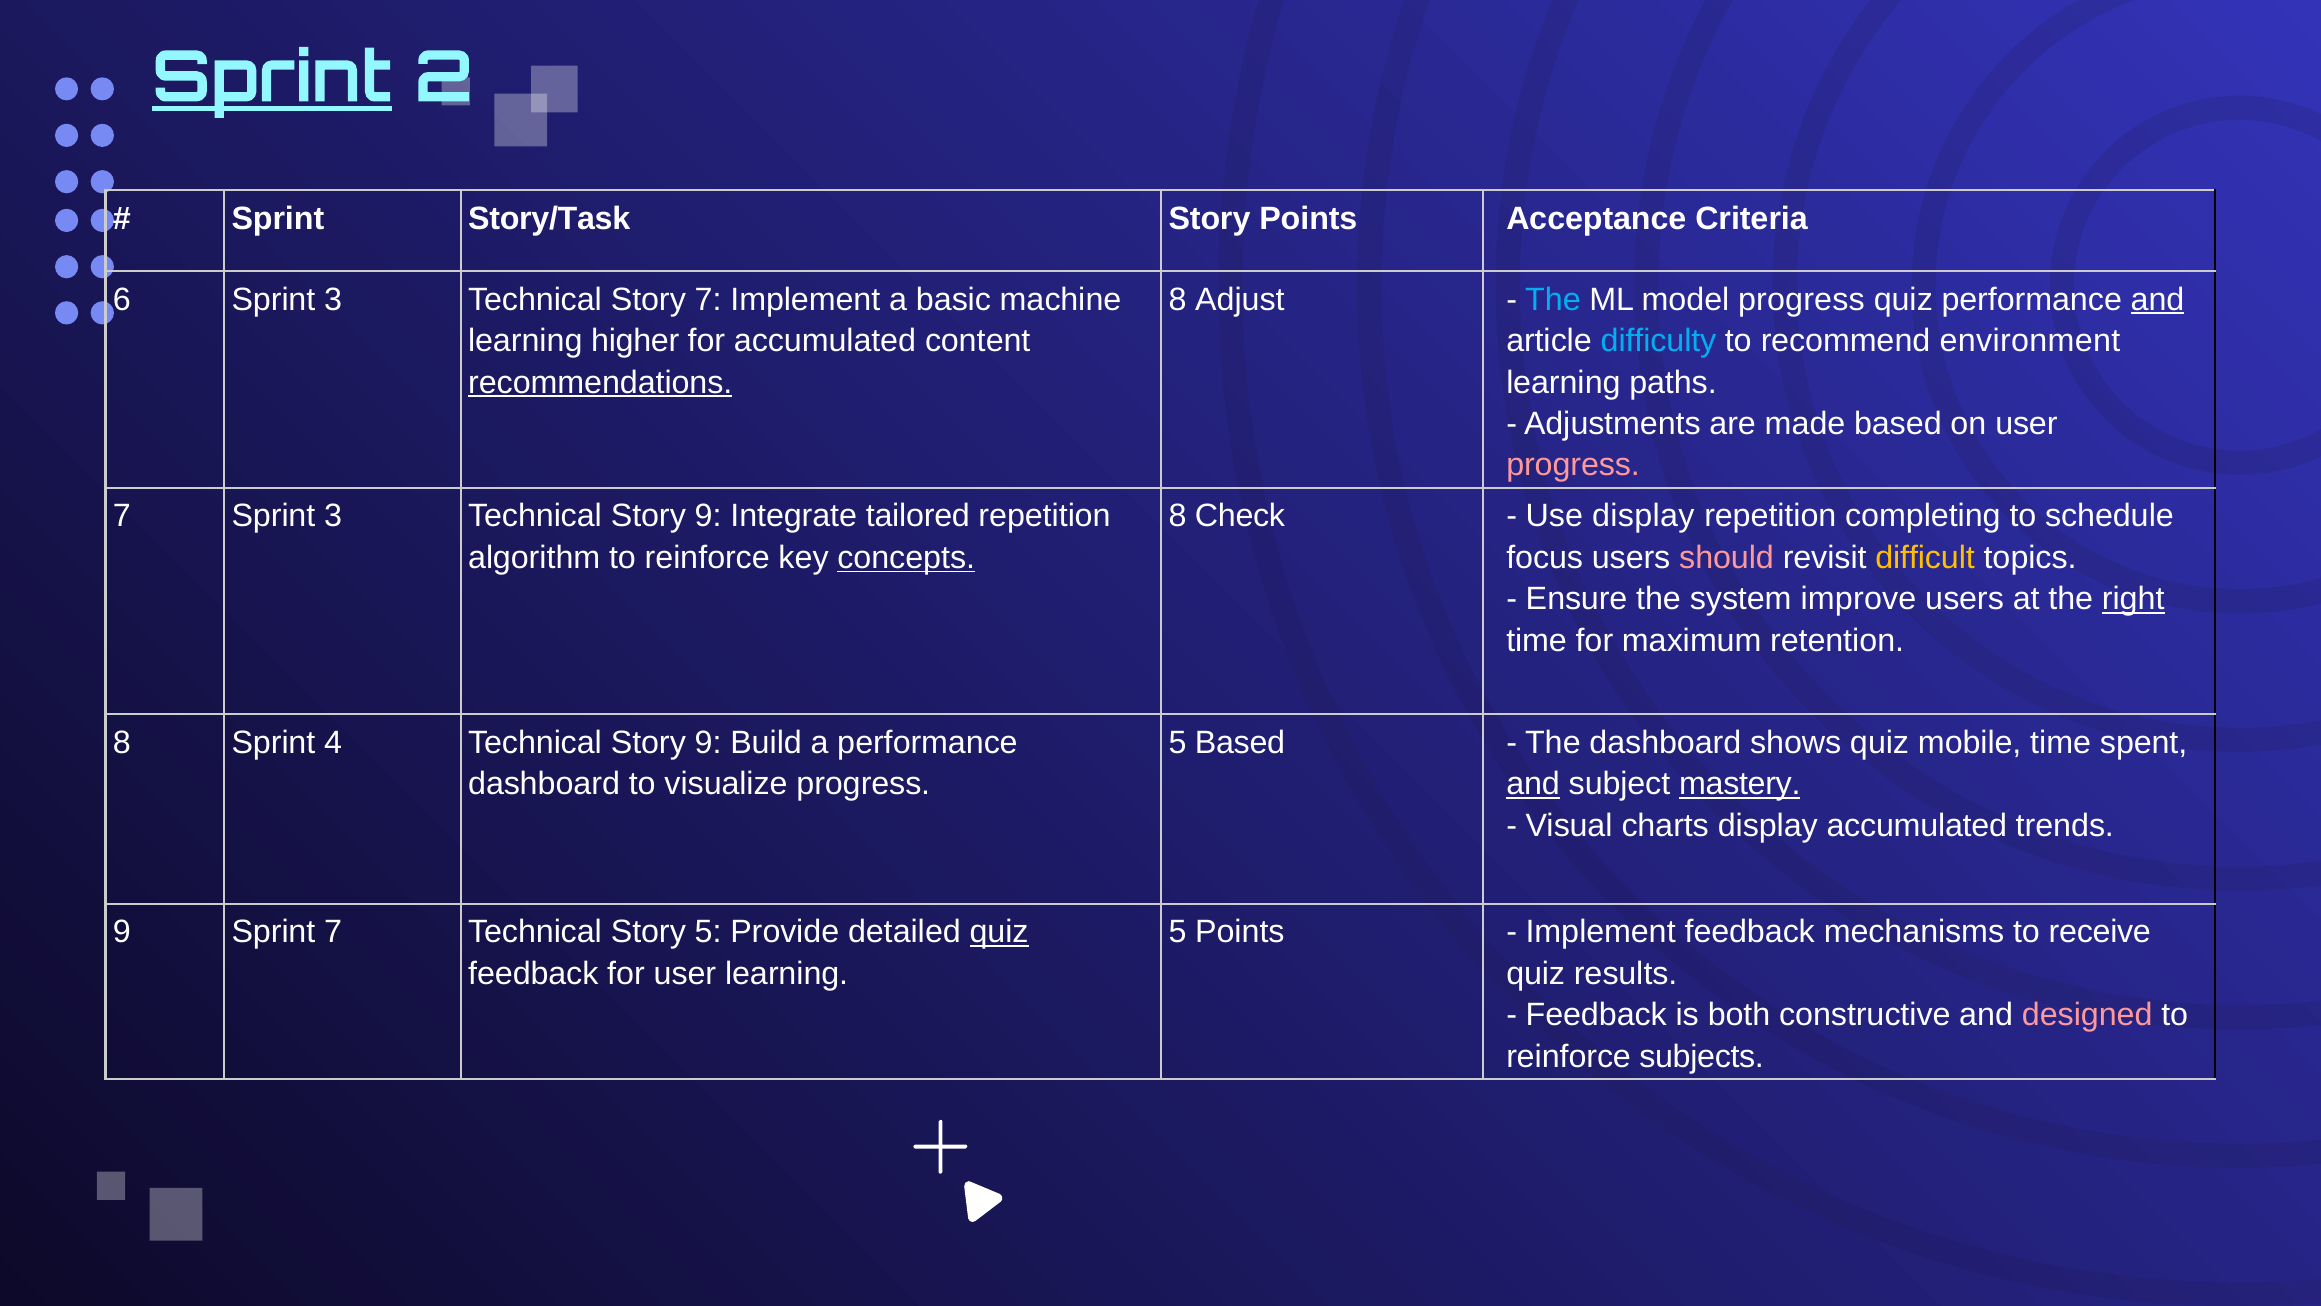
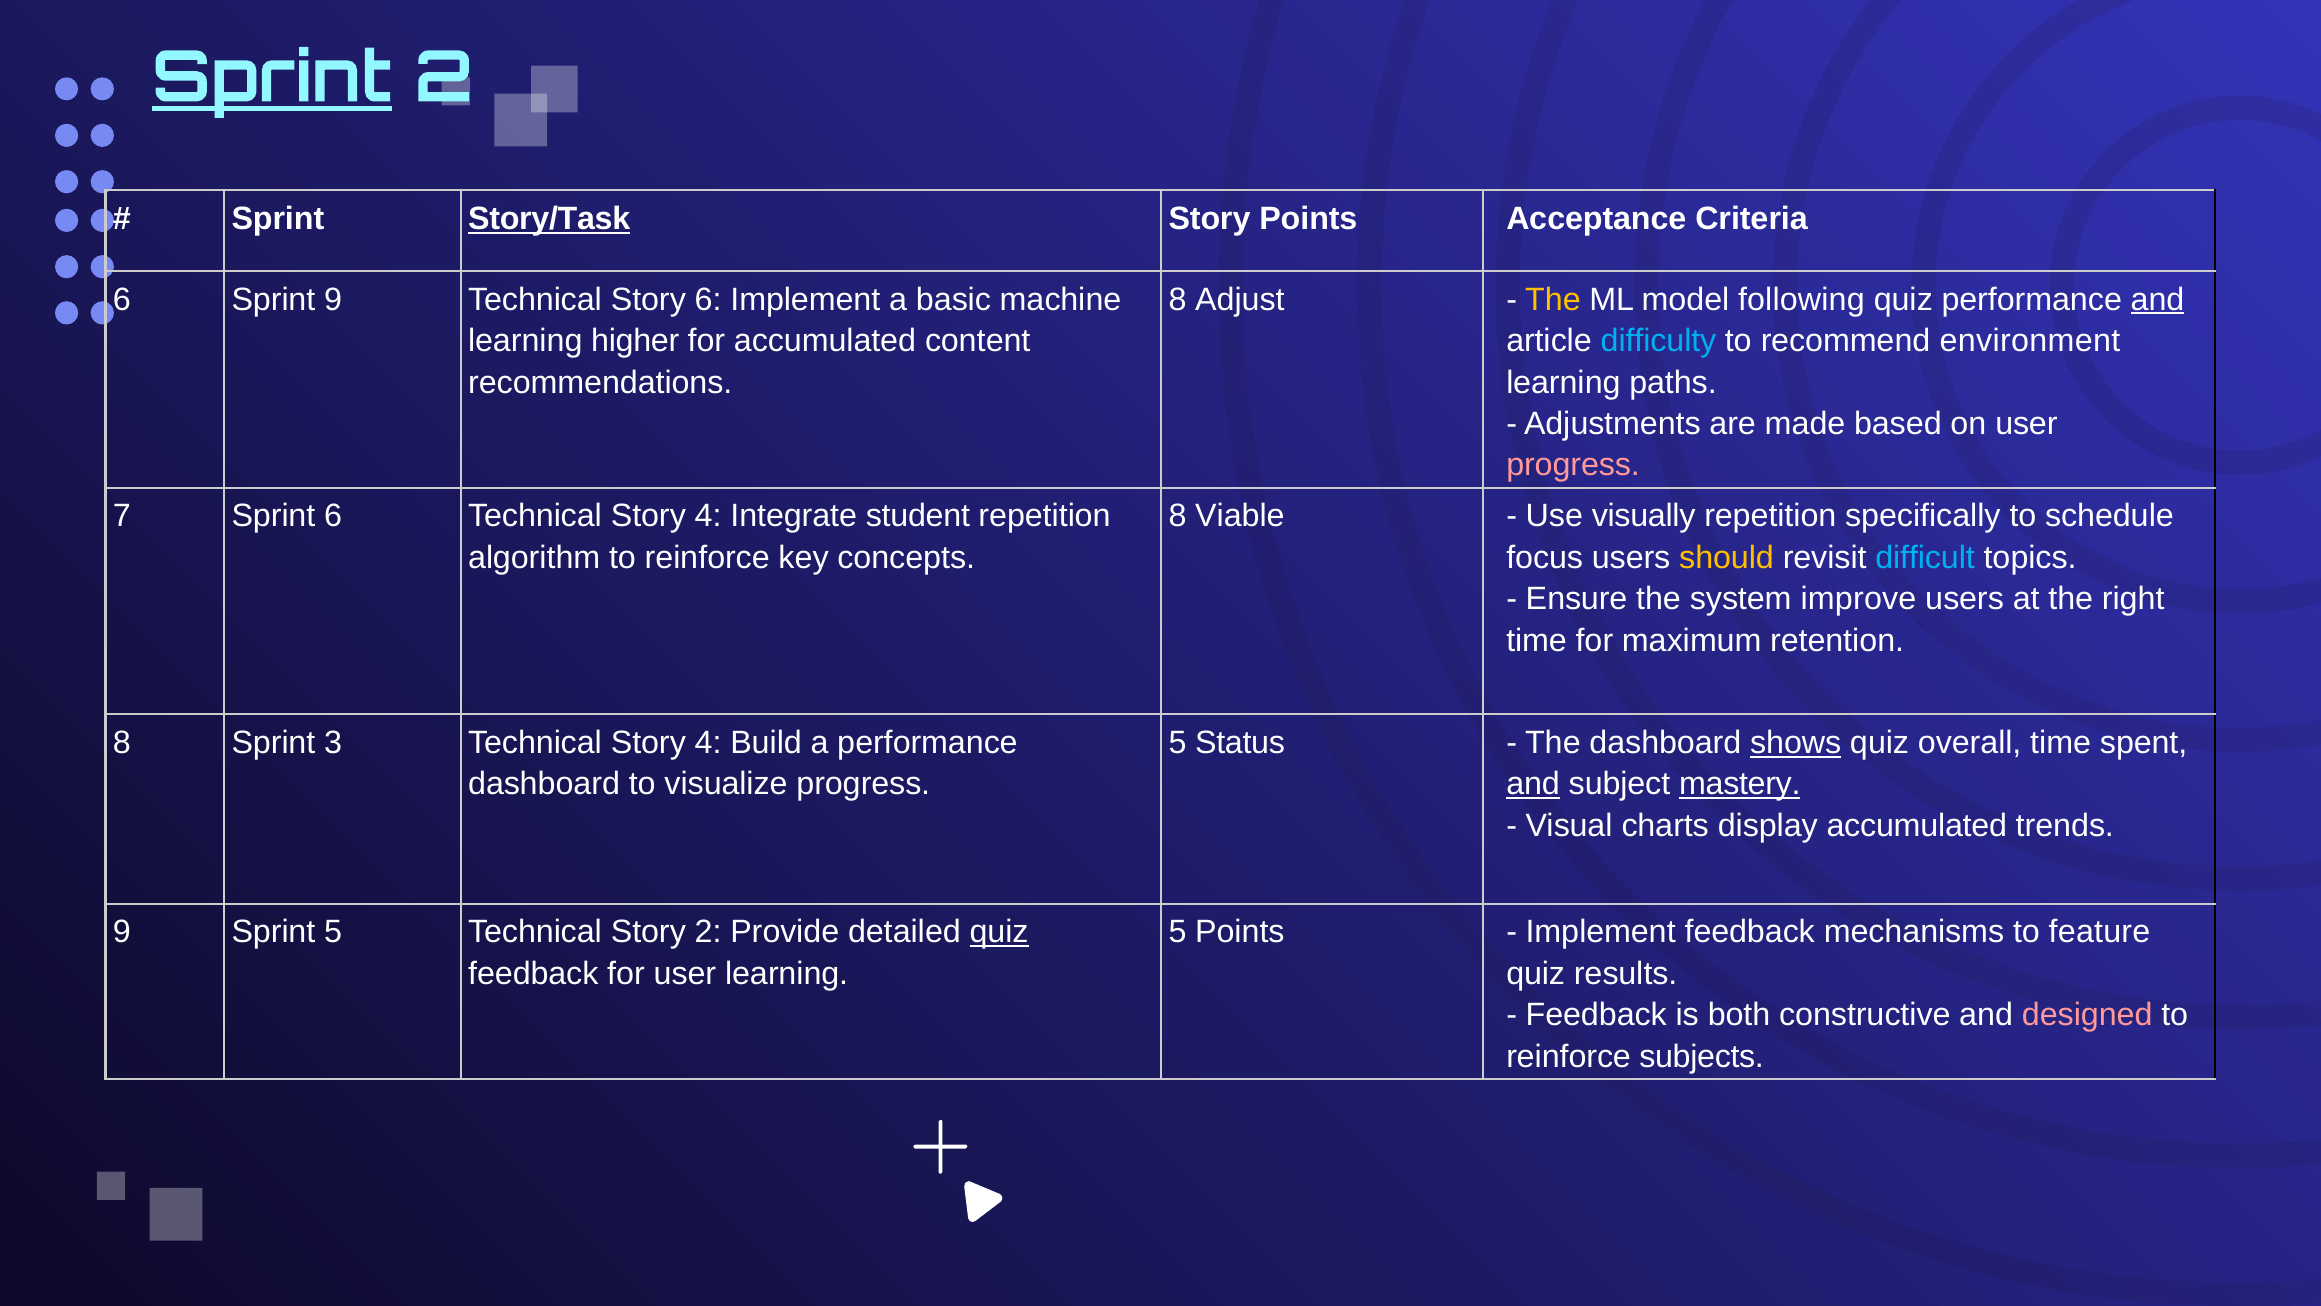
Story/Task underline: none -> present
6 Sprint 3: 3 -> 9
Story 7: 7 -> 6
The at (1553, 299) colour: light blue -> yellow
model progress: progress -> following
recommendations underline: present -> none
7 Sprint 3: 3 -> 6
9 at (708, 516): 9 -> 4
tailored: tailored -> student
Check: Check -> Viable
Use display: display -> visually
completing: completing -> specifically
concepts underline: present -> none
should colour: pink -> yellow
difficult colour: yellow -> light blue
right underline: present -> none
4: 4 -> 3
9 at (708, 743): 9 -> 4
5 Based: Based -> Status
shows underline: none -> present
mobile: mobile -> overall
Sprint 7: 7 -> 5
Story 5: 5 -> 2
receive: receive -> feature
